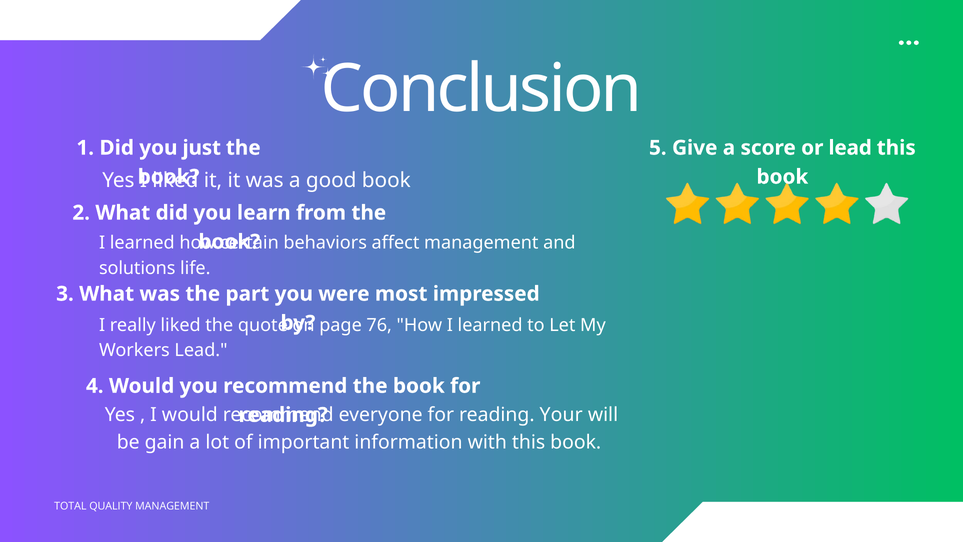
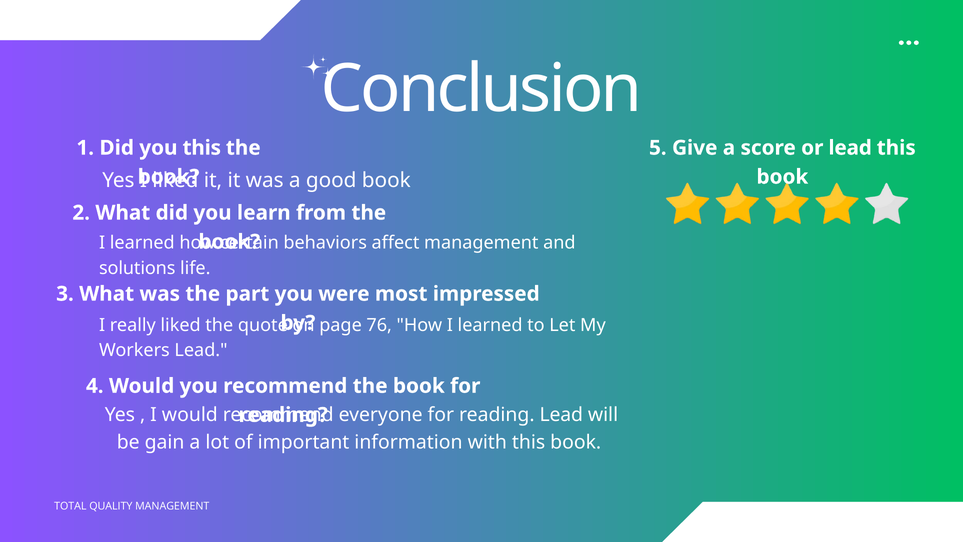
you just: just -> this
reading Your: Your -> Lead
